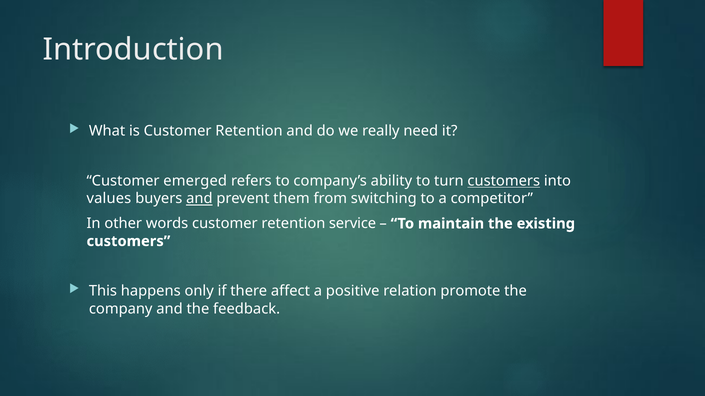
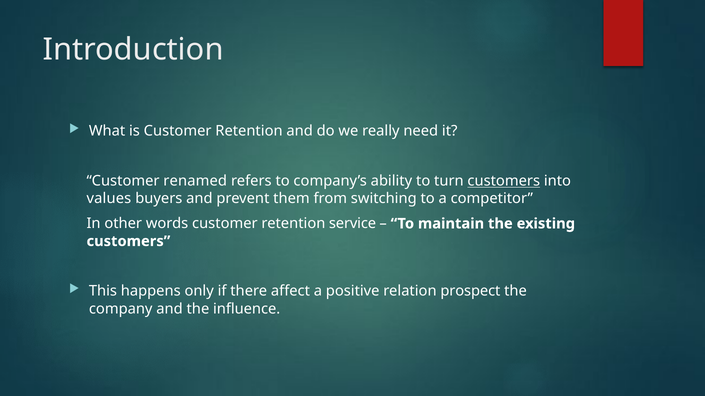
emerged: emerged -> renamed
and at (199, 199) underline: present -> none
promote: promote -> prospect
feedback: feedback -> influence
